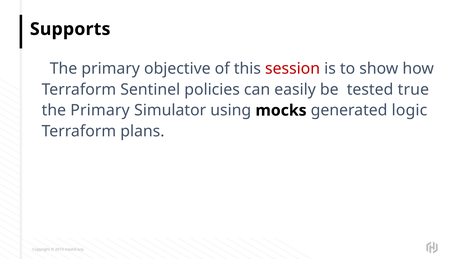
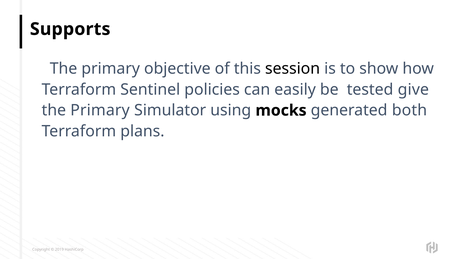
session colour: red -> black
true: true -> give
logic: logic -> both
